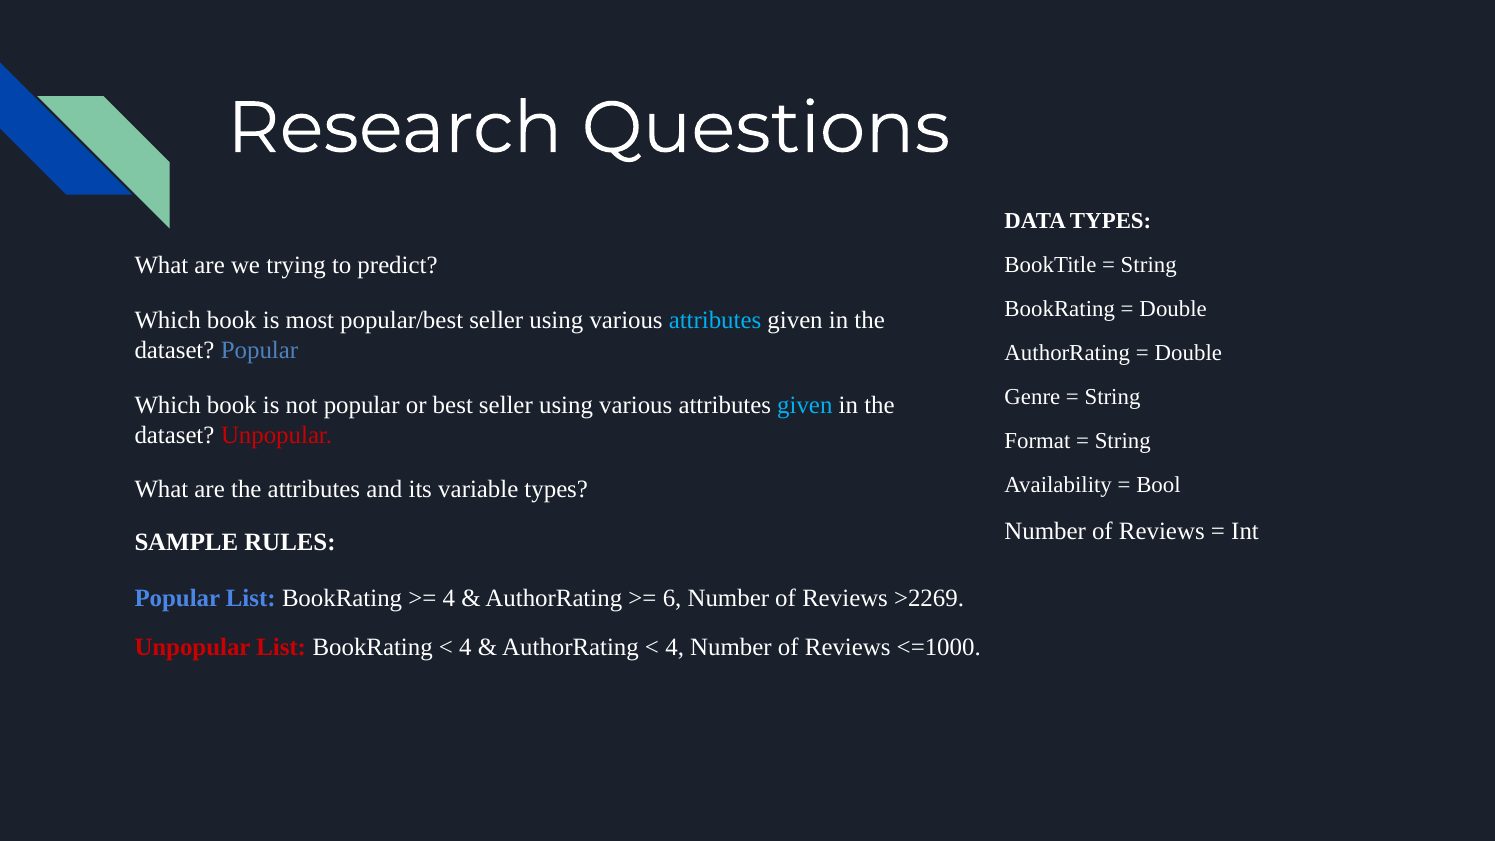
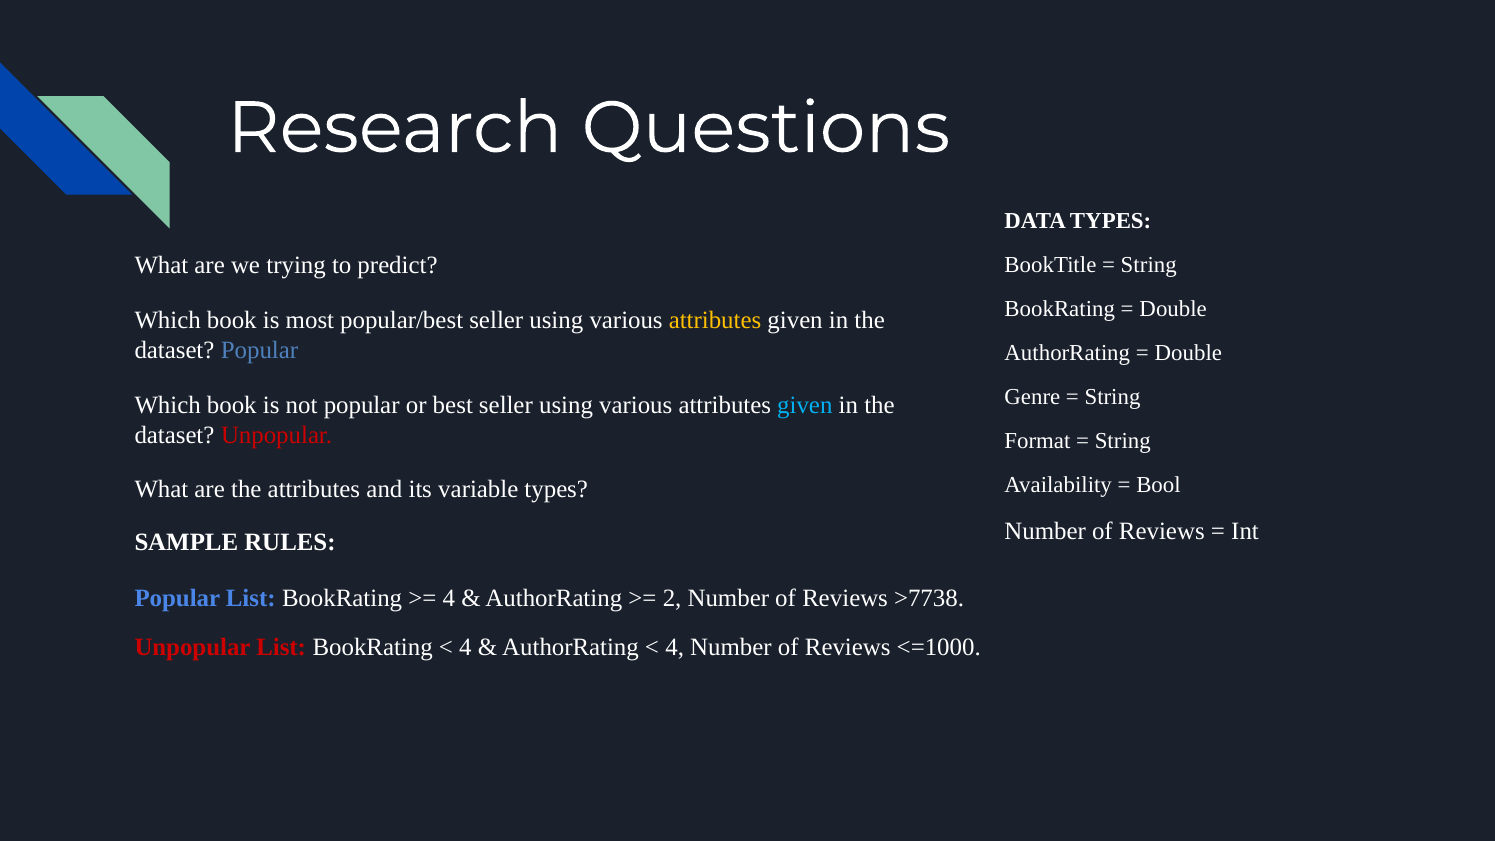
attributes at (715, 320) colour: light blue -> yellow
6: 6 -> 2
>2269: >2269 -> >7738
